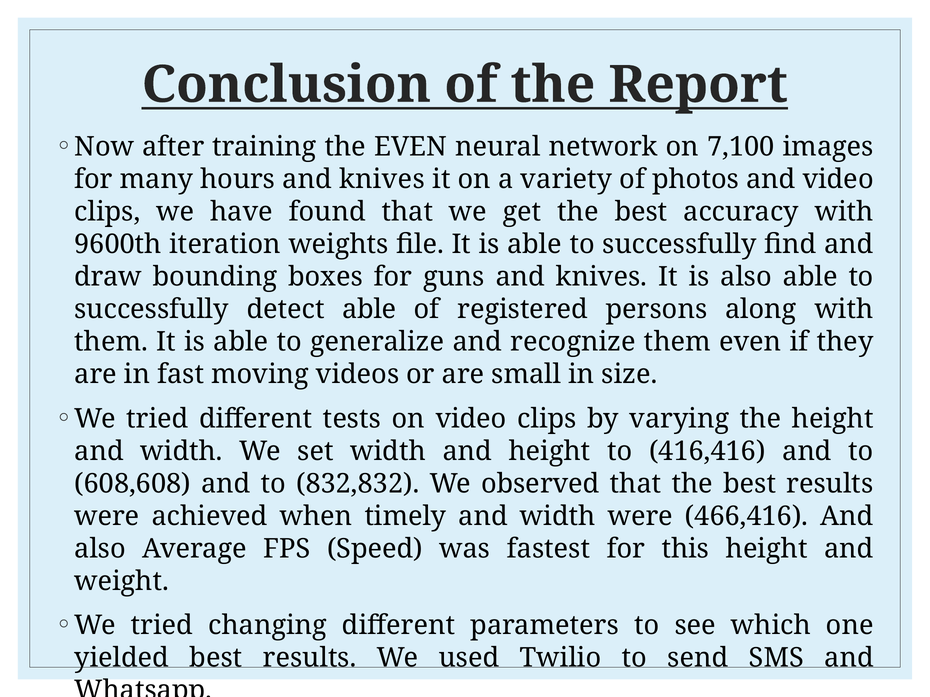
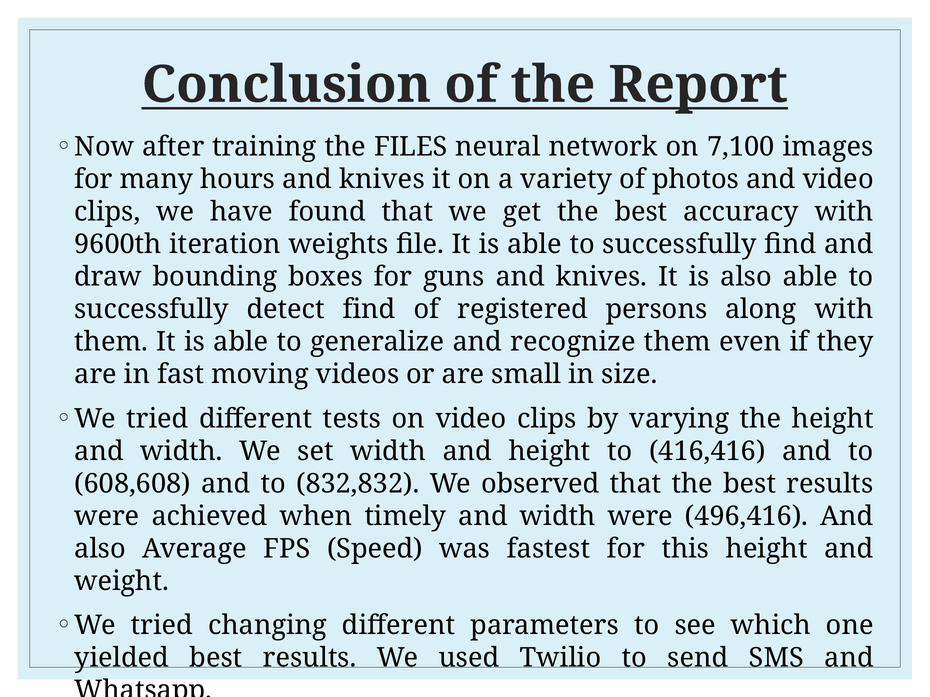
the EVEN: EVEN -> FILES
detect able: able -> find
466,416: 466,416 -> 496,416
